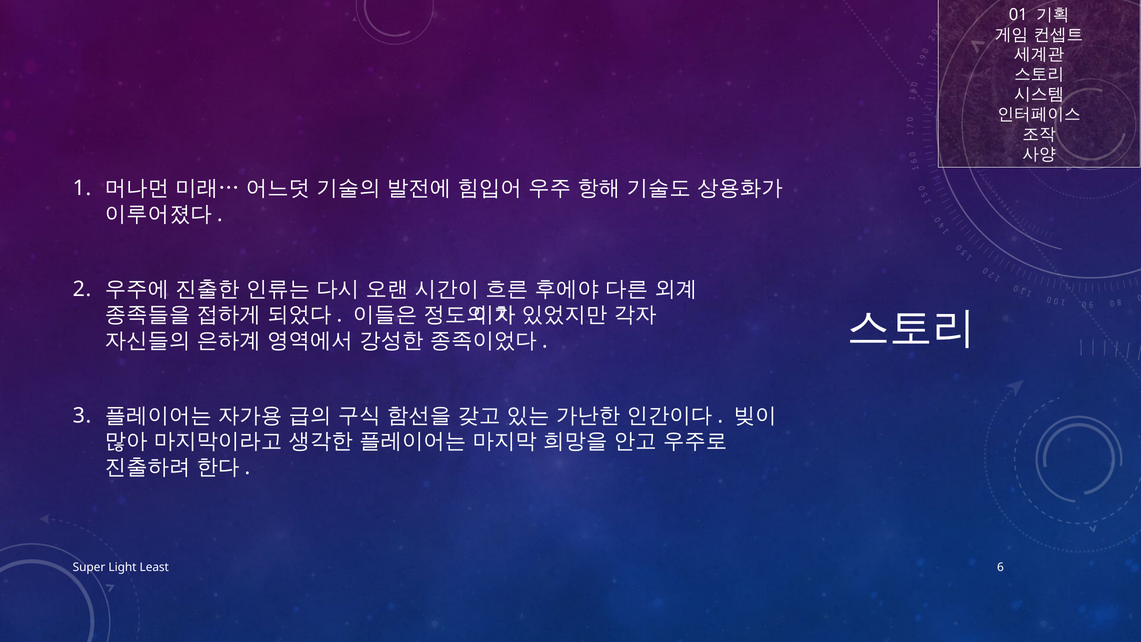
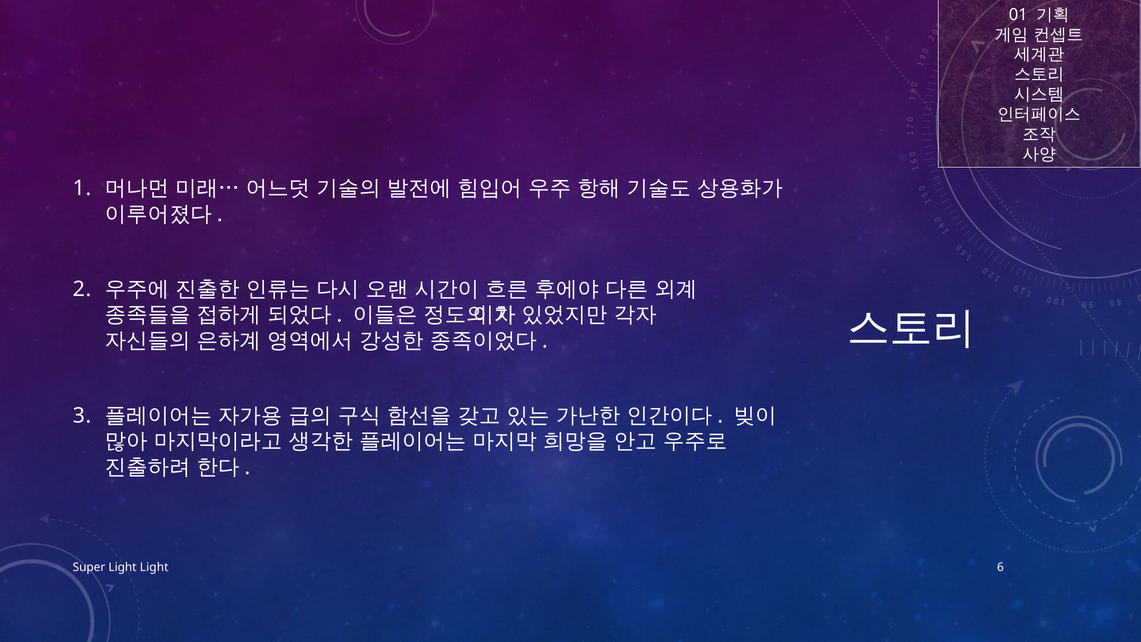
Light Least: Least -> Light
